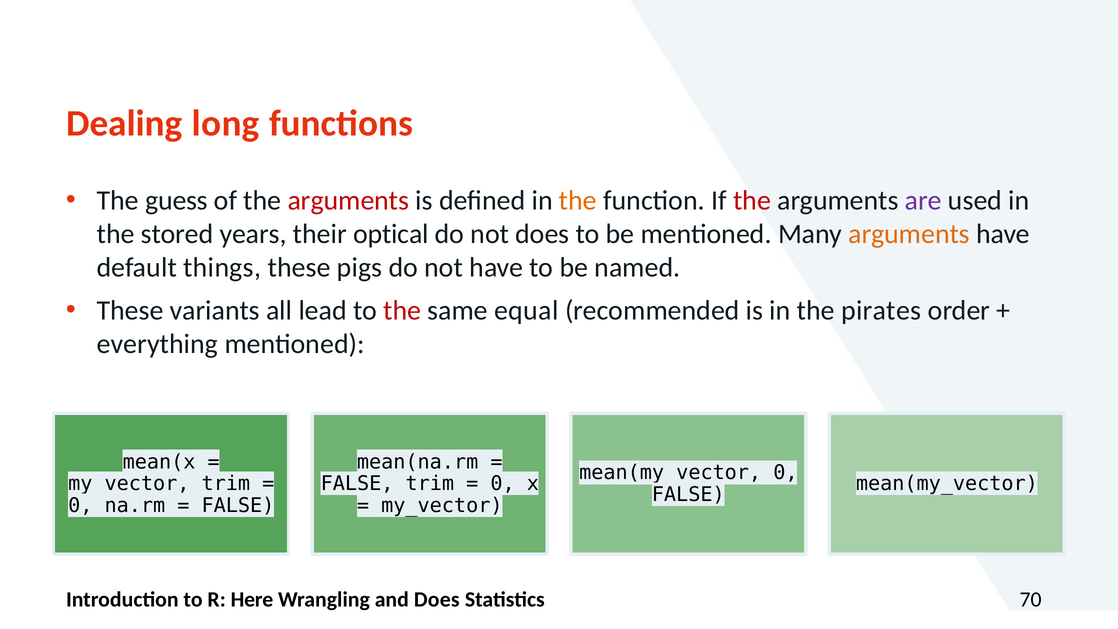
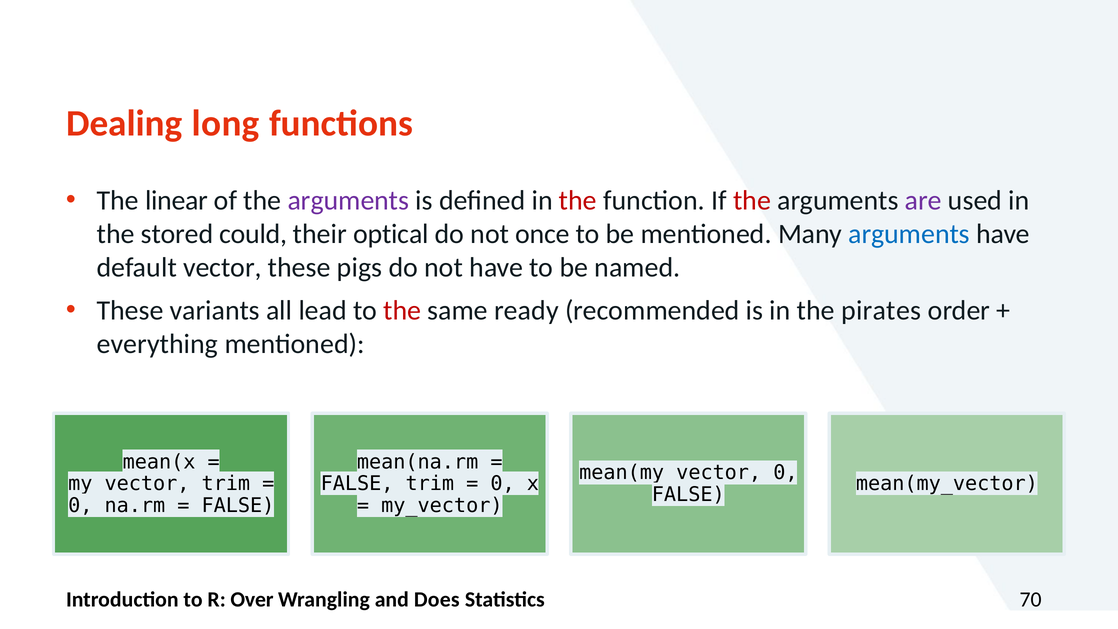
guess: guess -> linear
arguments at (348, 200) colour: red -> purple
the at (578, 200) colour: orange -> red
years: years -> could
not does: does -> once
arguments at (909, 234) colour: orange -> blue
things: things -> vector
equal: equal -> ready
Here: Here -> Over
